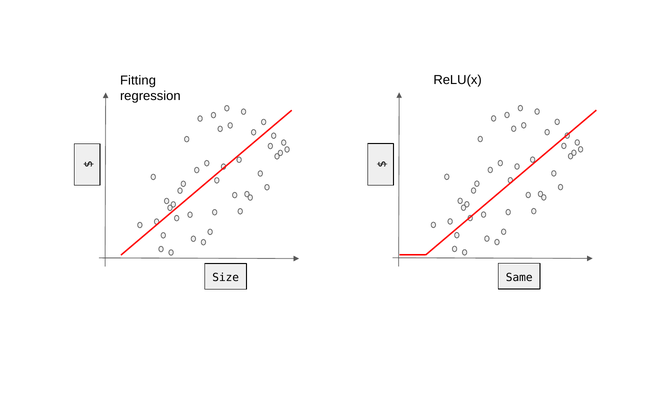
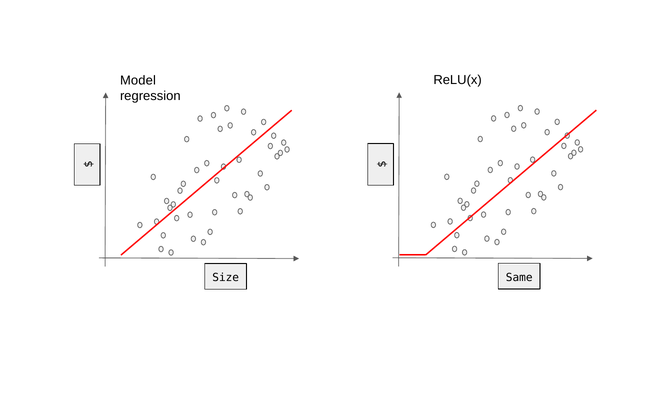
Fitting: Fitting -> Model
